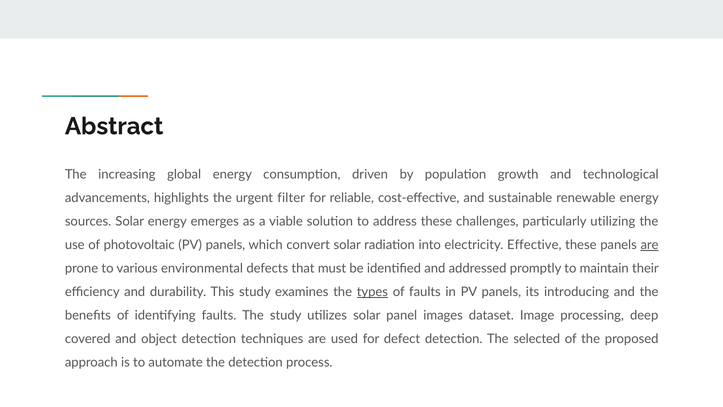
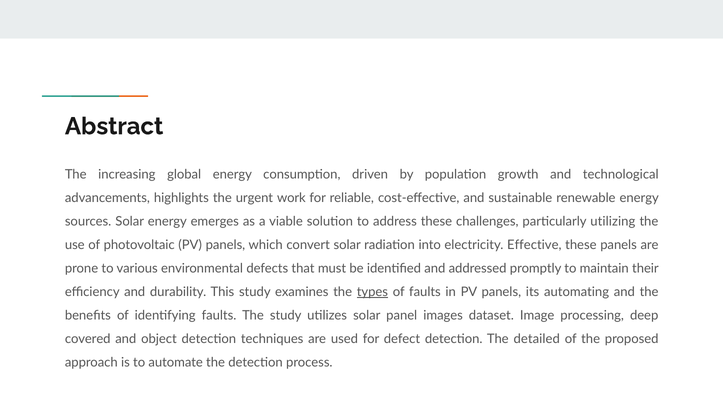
filter: filter -> work
are at (650, 245) underline: present -> none
introducing: introducing -> automating
selected: selected -> detailed
